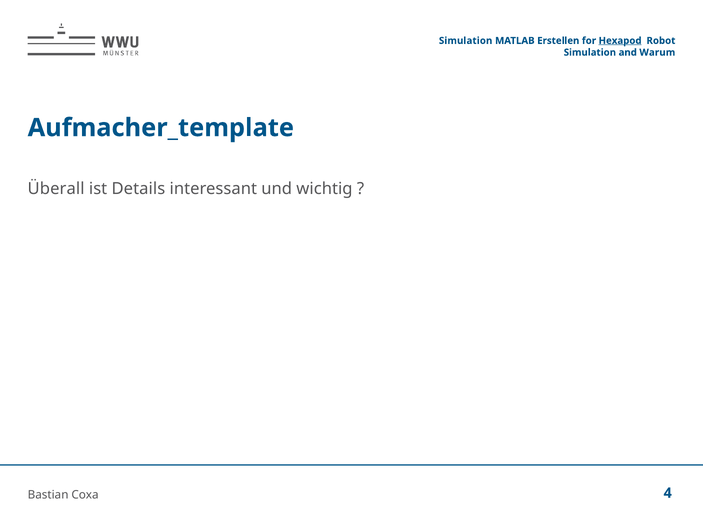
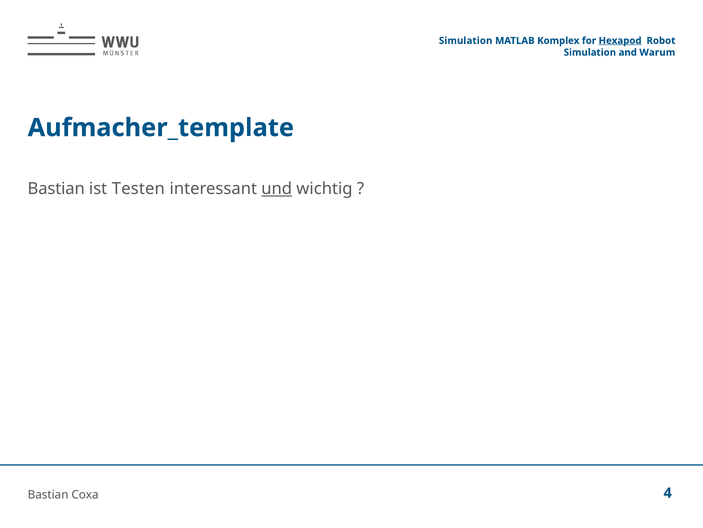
Erstellen: Erstellen -> Komplex
Überall at (56, 188): Überall -> Bastian
Details: Details -> Testen
und underline: none -> present
